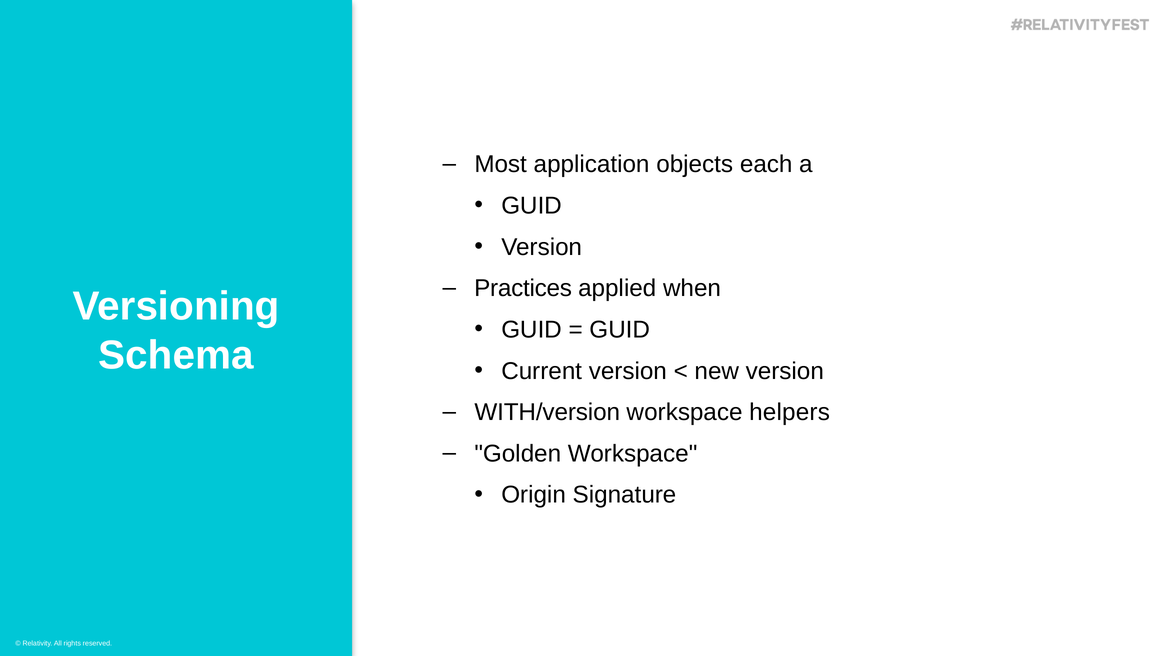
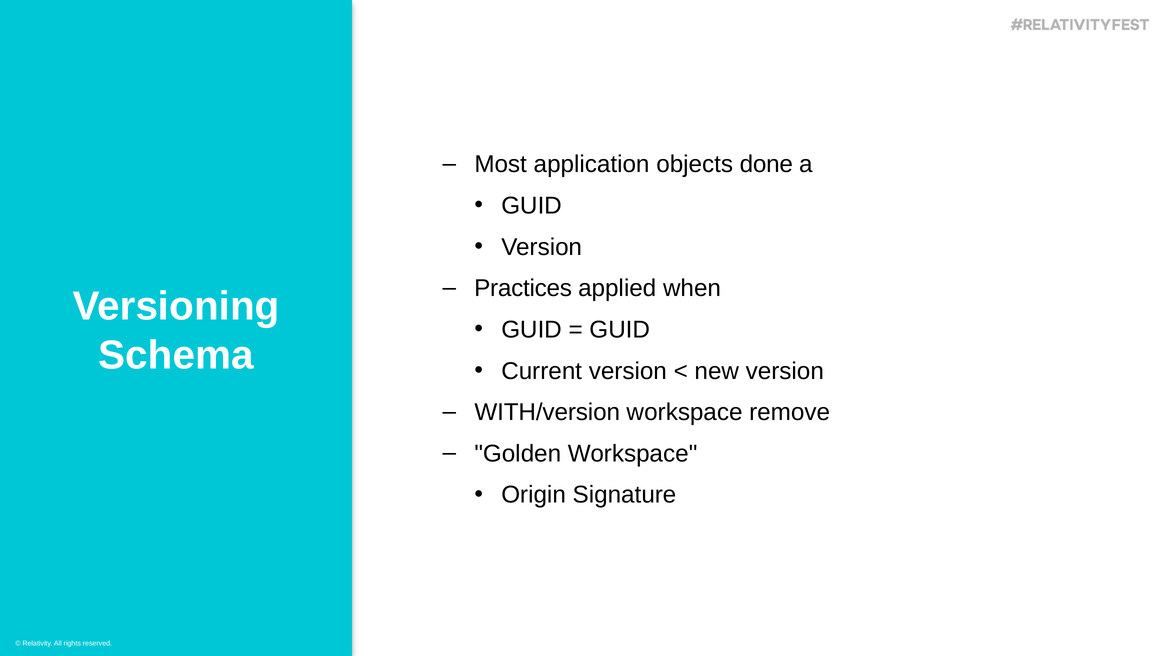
each: each -> done
helpers: helpers -> remove
